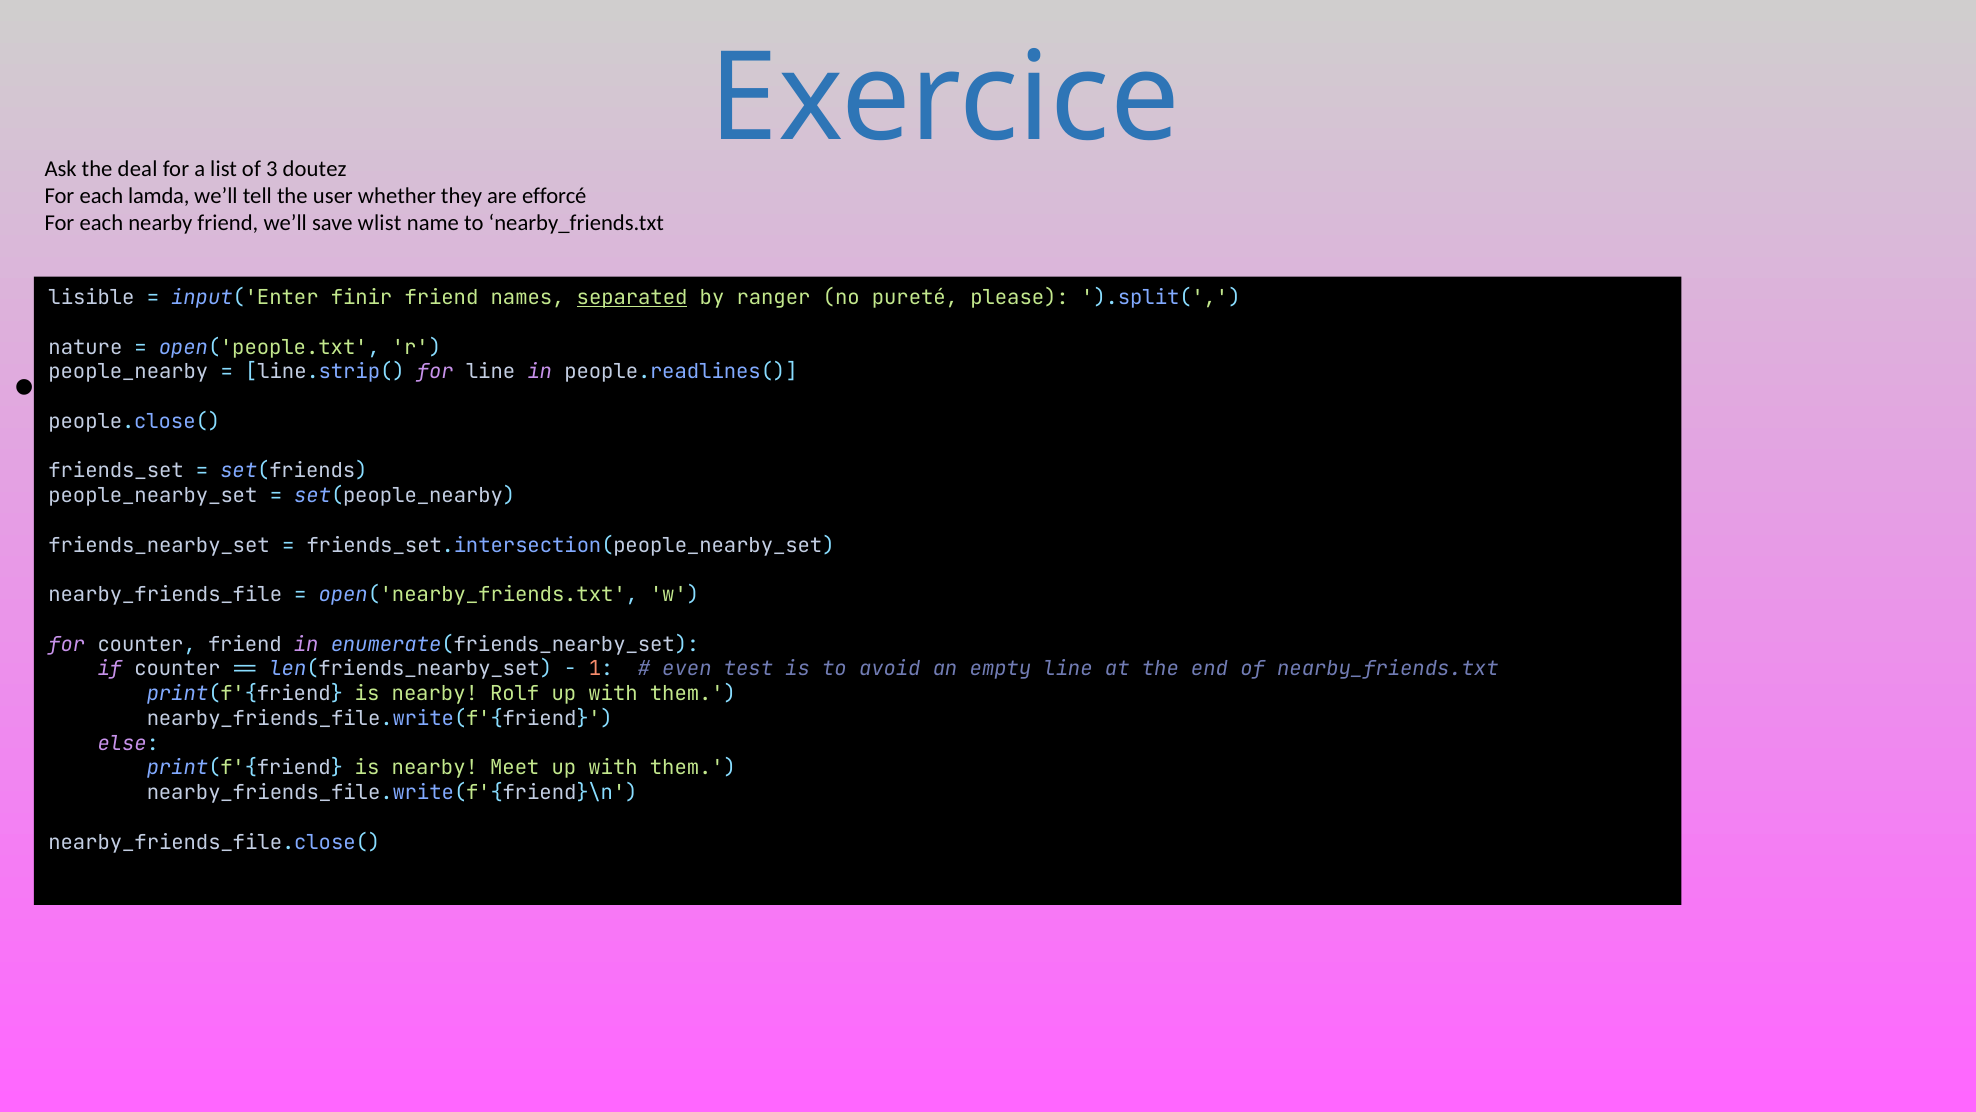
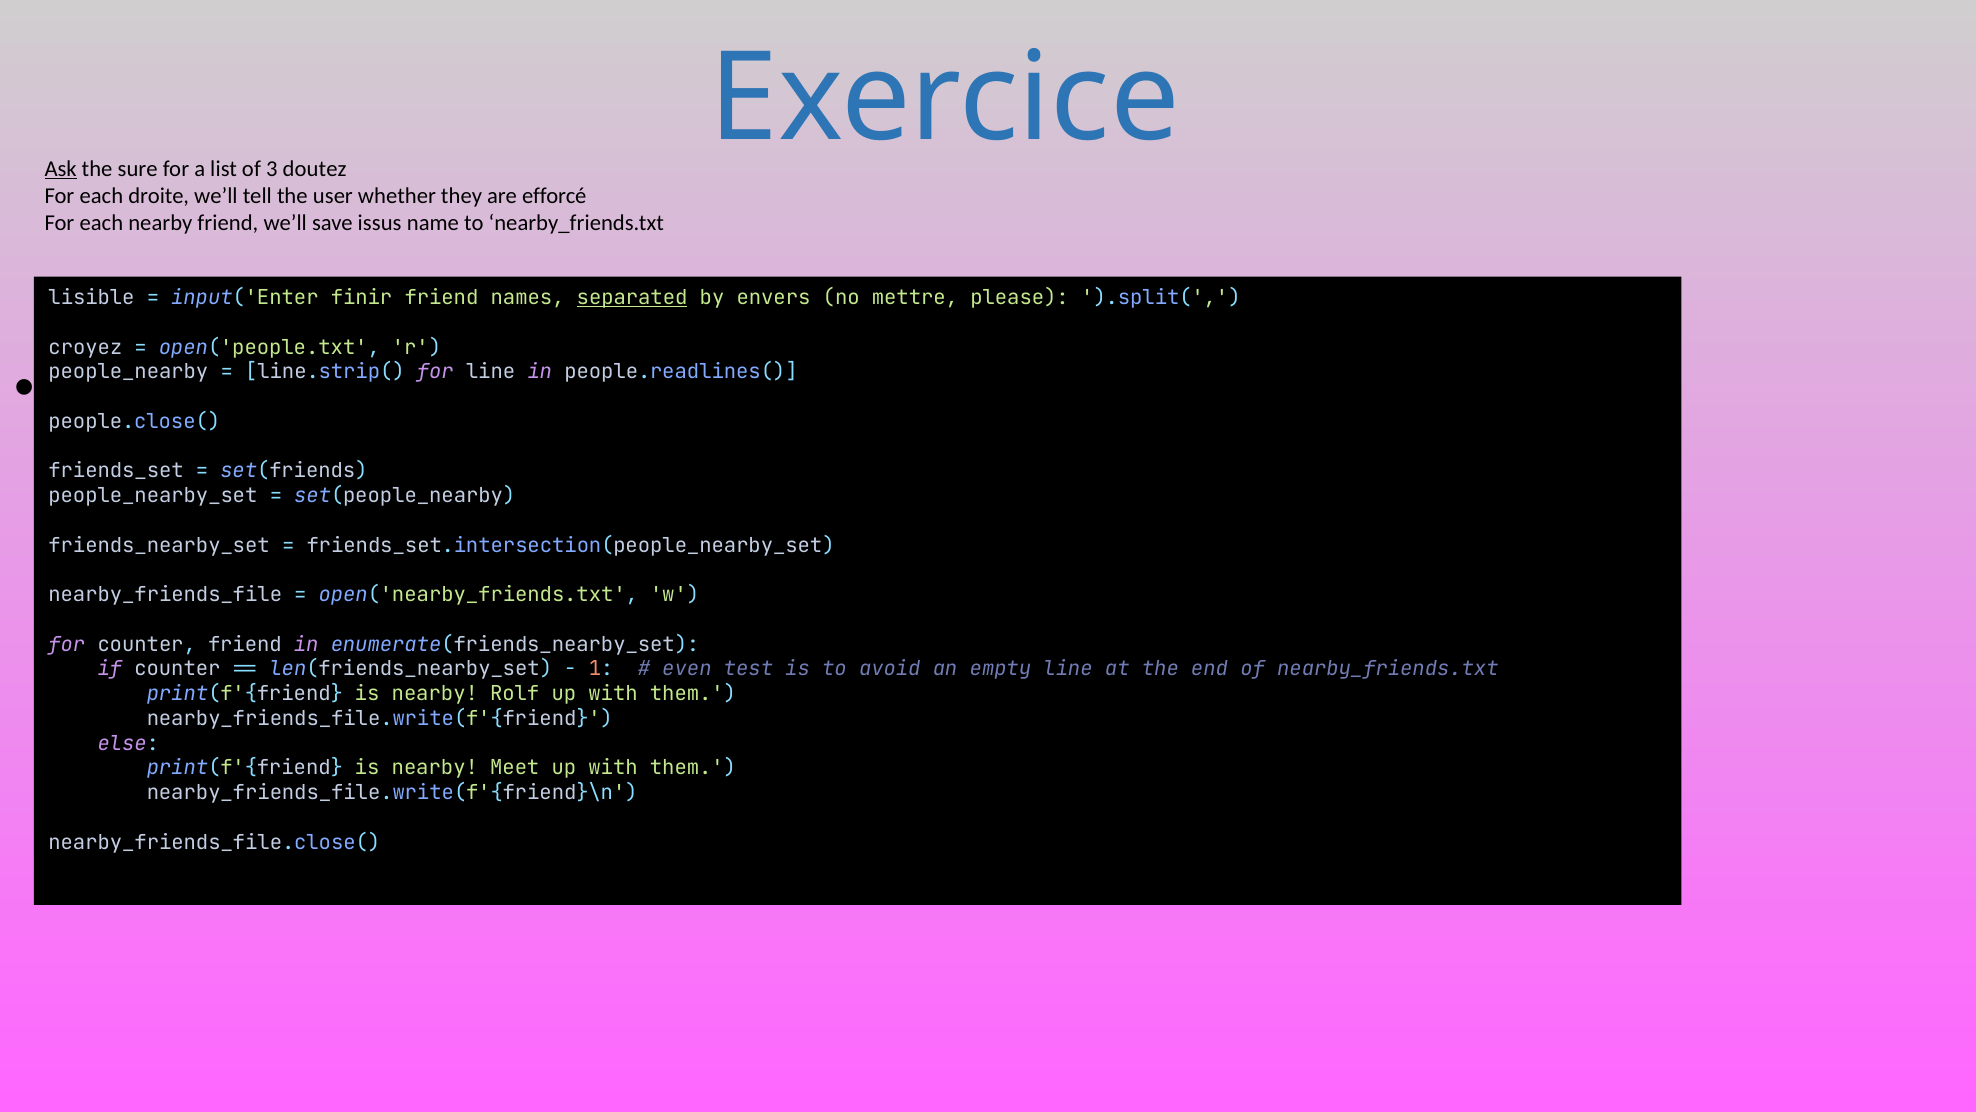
Ask underline: none -> present
deal: deal -> sure
lamda: lamda -> droite
wlist: wlist -> issus
ranger: ranger -> envers
pureté: pureté -> mettre
nature: nature -> croyez
